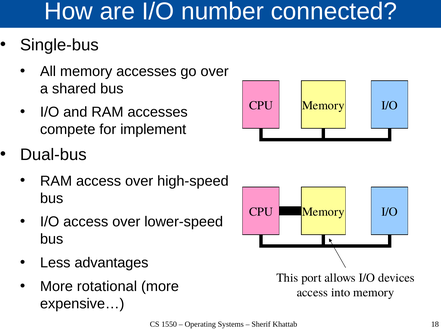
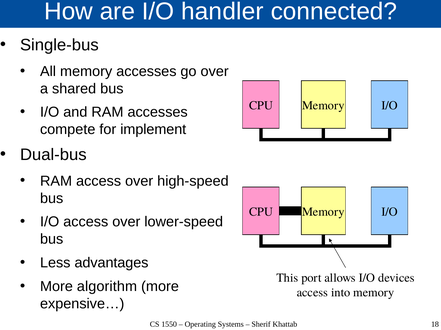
number: number -> handler
rotational: rotational -> algorithm
